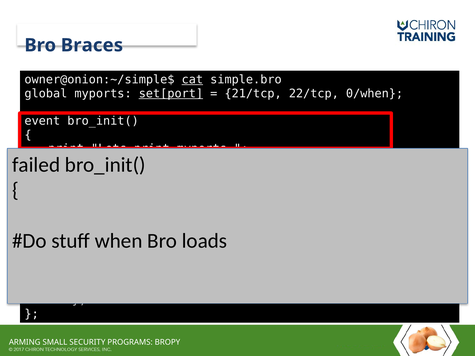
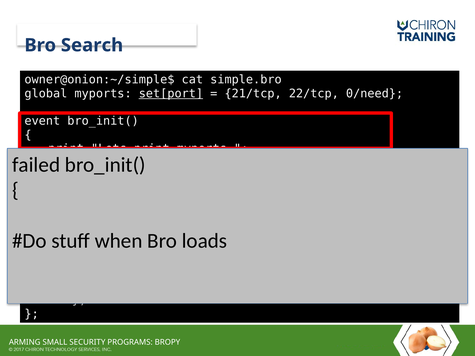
Braces: Braces -> Search
cat underline: present -> none
0/when: 0/when -> 0/need
